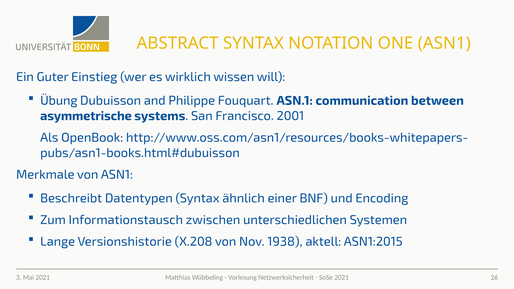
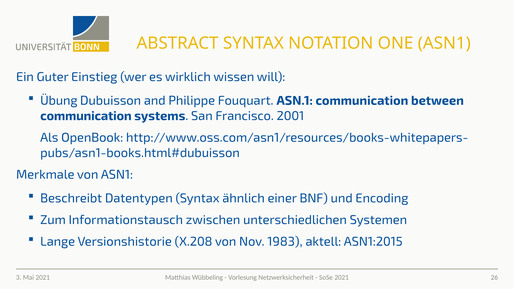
asymmetrische at (86, 116): asymmetrische -> communication
1938: 1938 -> 1983
